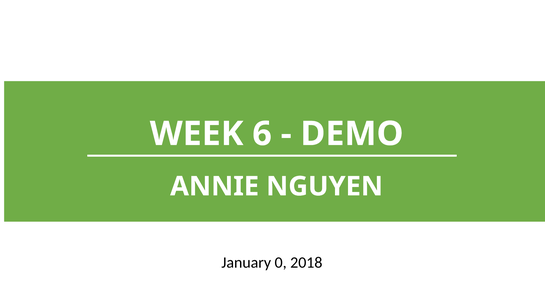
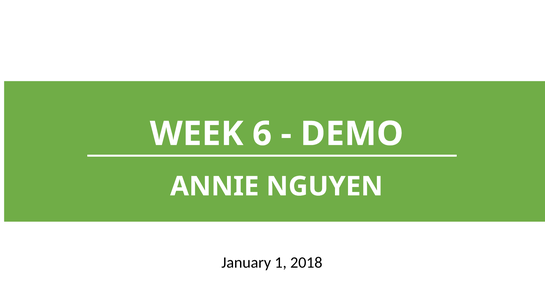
0: 0 -> 1
